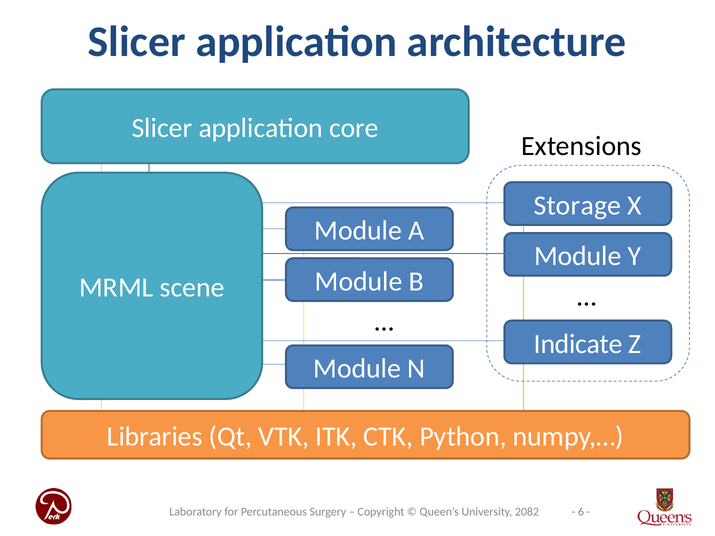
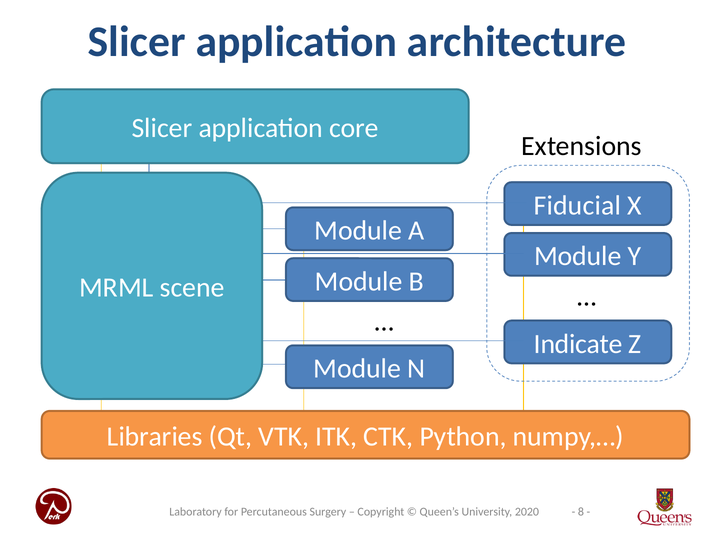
Storage: Storage -> Fiducial
6: 6 -> 8
2082: 2082 -> 2020
